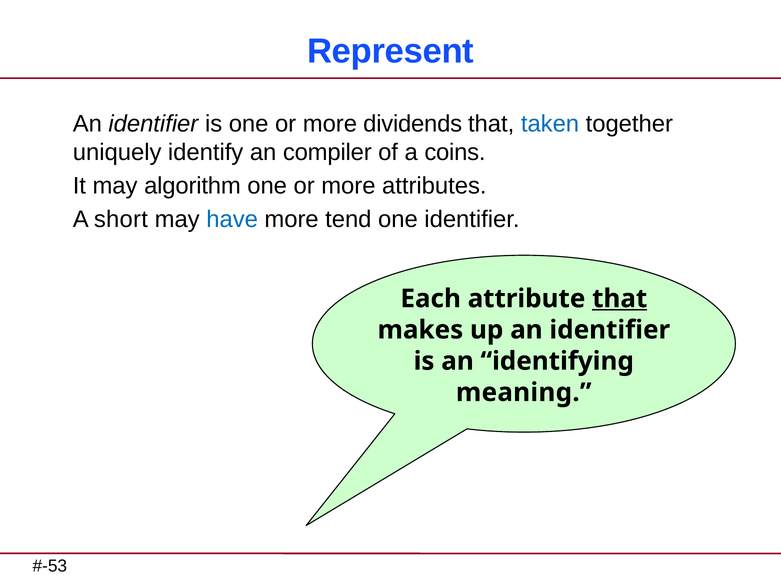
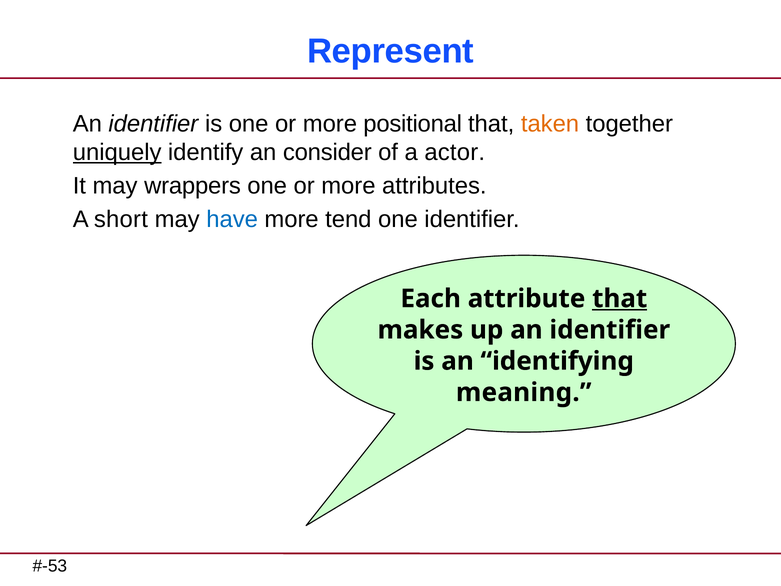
dividends: dividends -> positional
taken colour: blue -> orange
uniquely underline: none -> present
compiler: compiler -> consider
coins: coins -> actor
algorithm: algorithm -> wrappers
